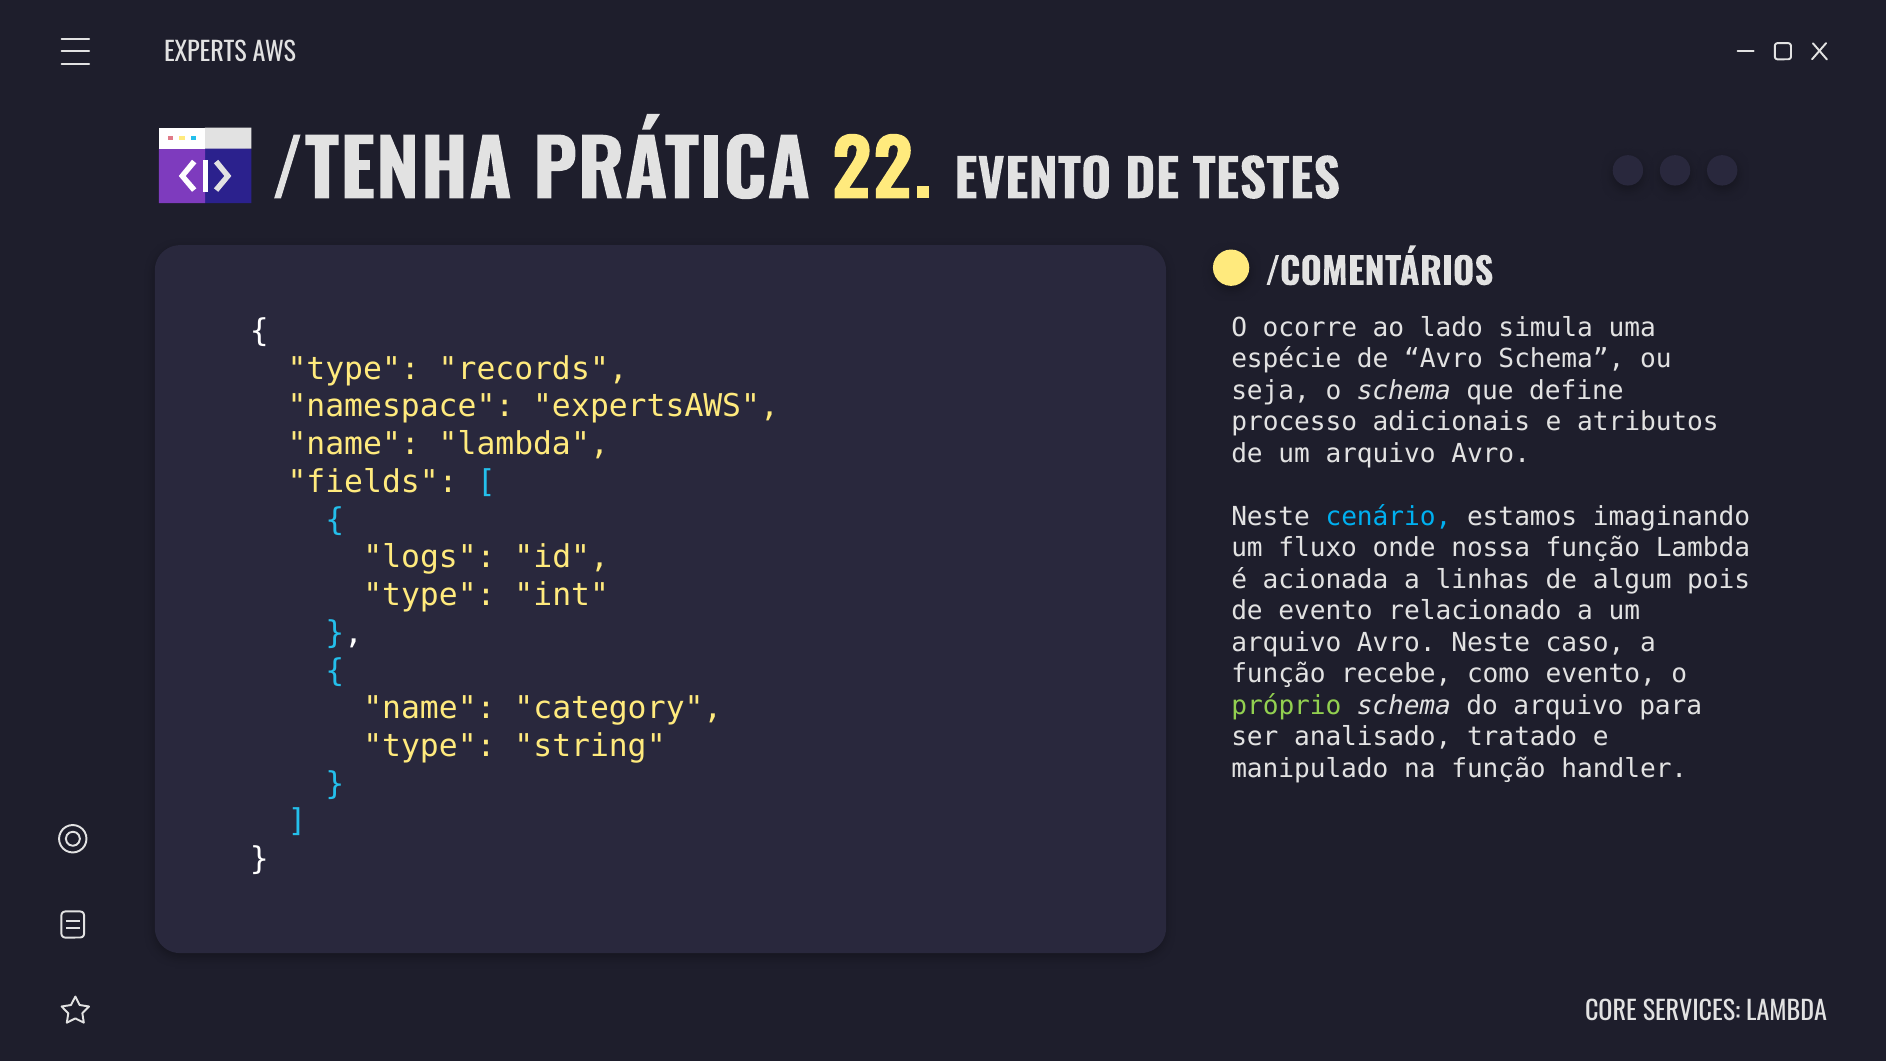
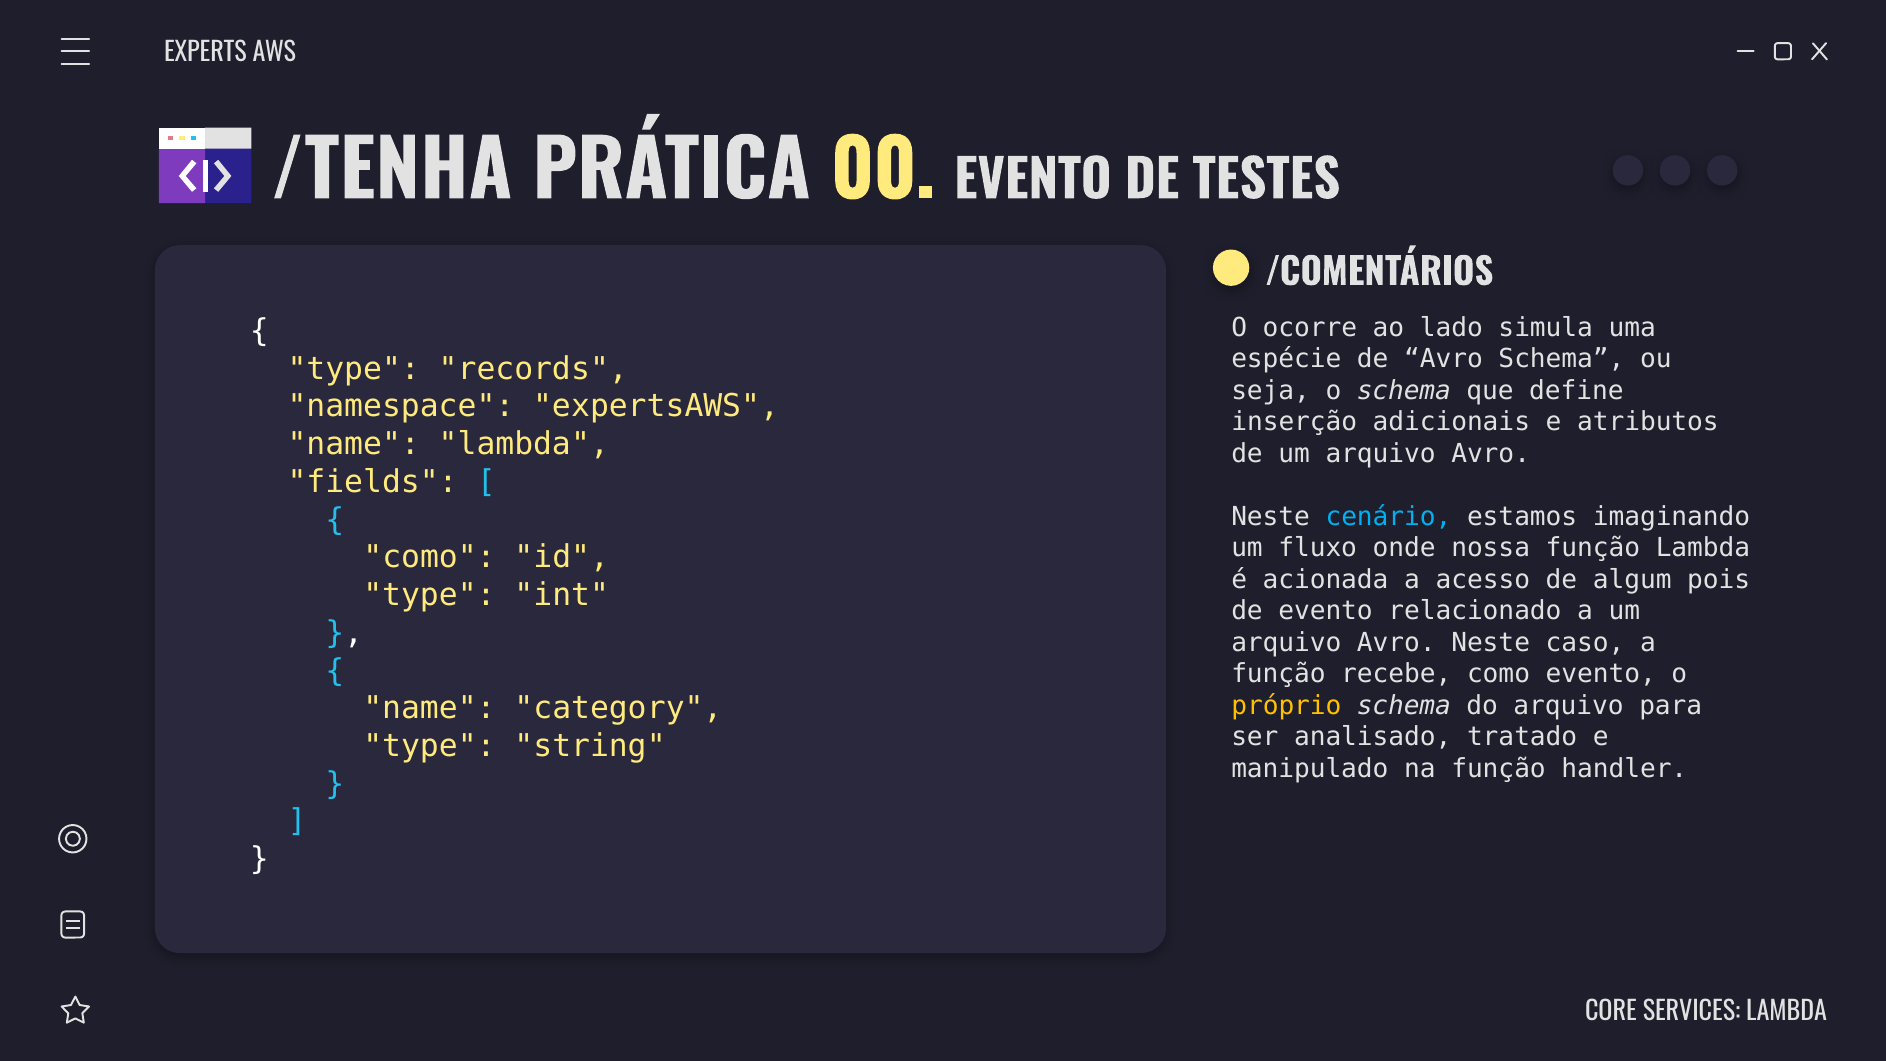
22: 22 -> 00
processo: processo -> inserção
logs at (430, 557): logs -> como
linhas: linhas -> acesso
próprio colour: light green -> yellow
